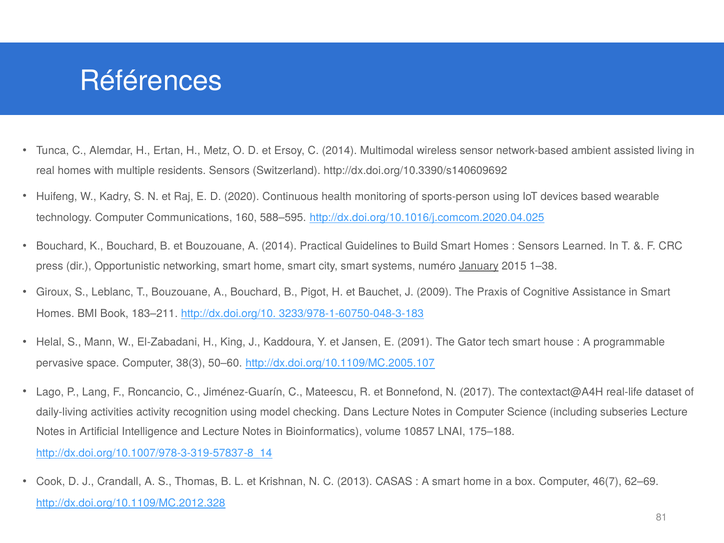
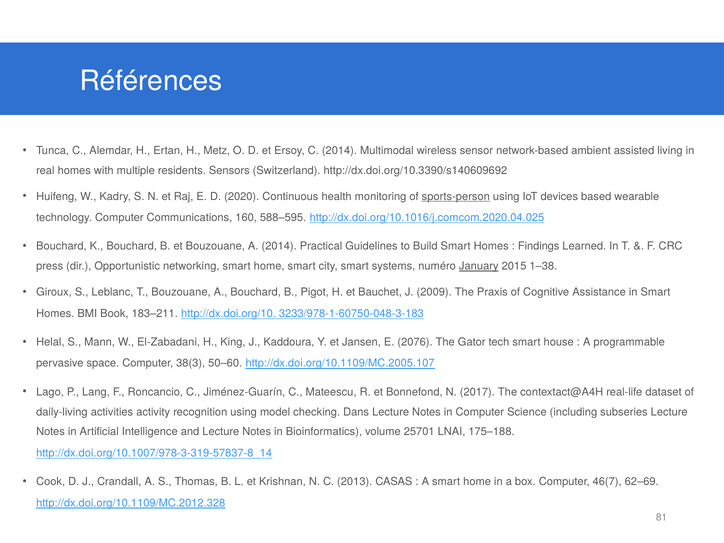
sports-person underline: none -> present
Sensors at (539, 246): Sensors -> Findings
2091: 2091 -> 2076
10857: 10857 -> 25701
